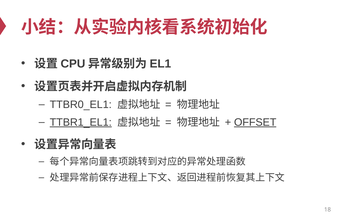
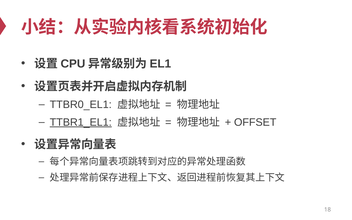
OFFSET underline: present -> none
